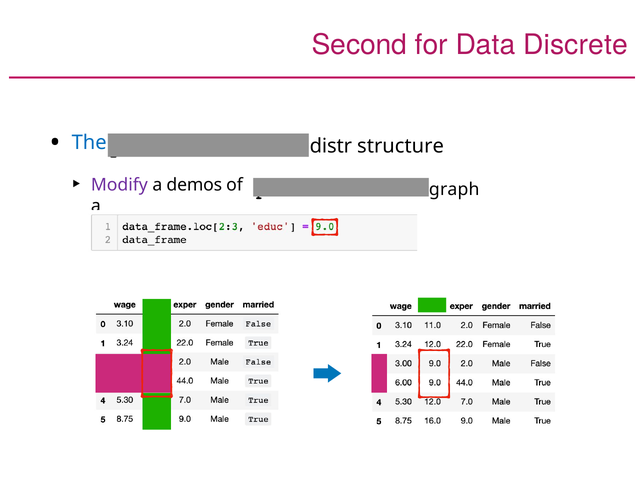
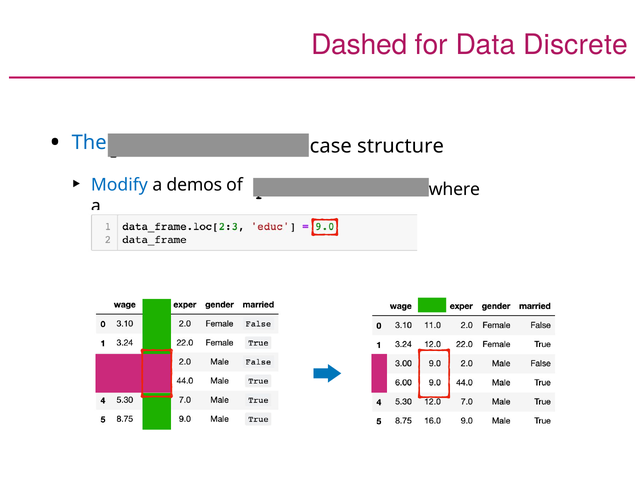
Second: Second -> Dashed
distr: distr -> case
Modify colour: purple -> blue
graph: graph -> where
